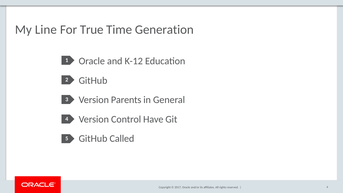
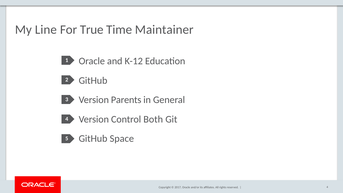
Generation: Generation -> Maintainer
Have: Have -> Both
Called: Called -> Space
